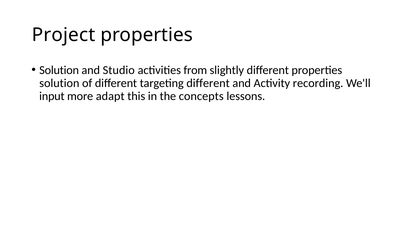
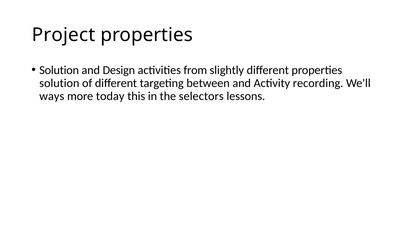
Studio: Studio -> Design
targeting different: different -> between
input: input -> ways
adapt: adapt -> today
concepts: concepts -> selectors
